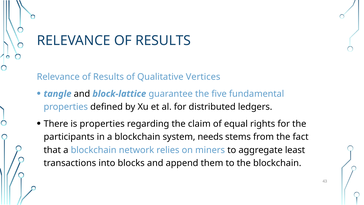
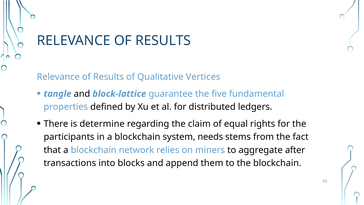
is properties: properties -> determine
least: least -> after
